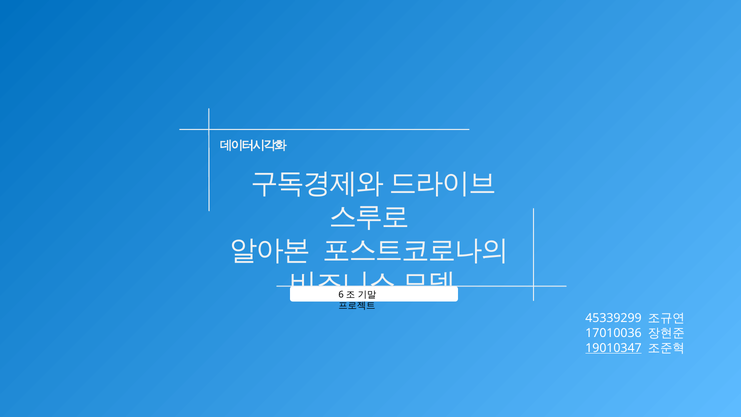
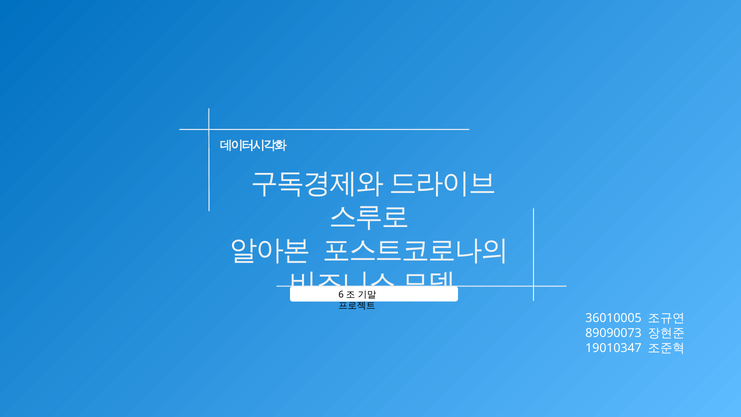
45339299: 45339299 -> 36010005
17010036: 17010036 -> 89090073
19010347 underline: present -> none
